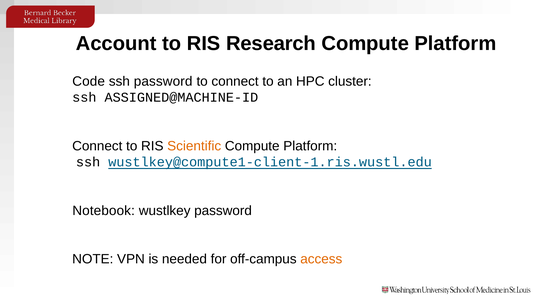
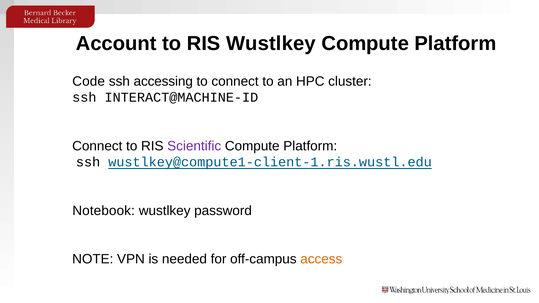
RIS Research: Research -> Wustlkey
ssh password: password -> accessing
ASSIGNED@MACHINE-ID: ASSIGNED@MACHINE-ID -> INTERACT@MACHINE-ID
Scientific colour: orange -> purple
